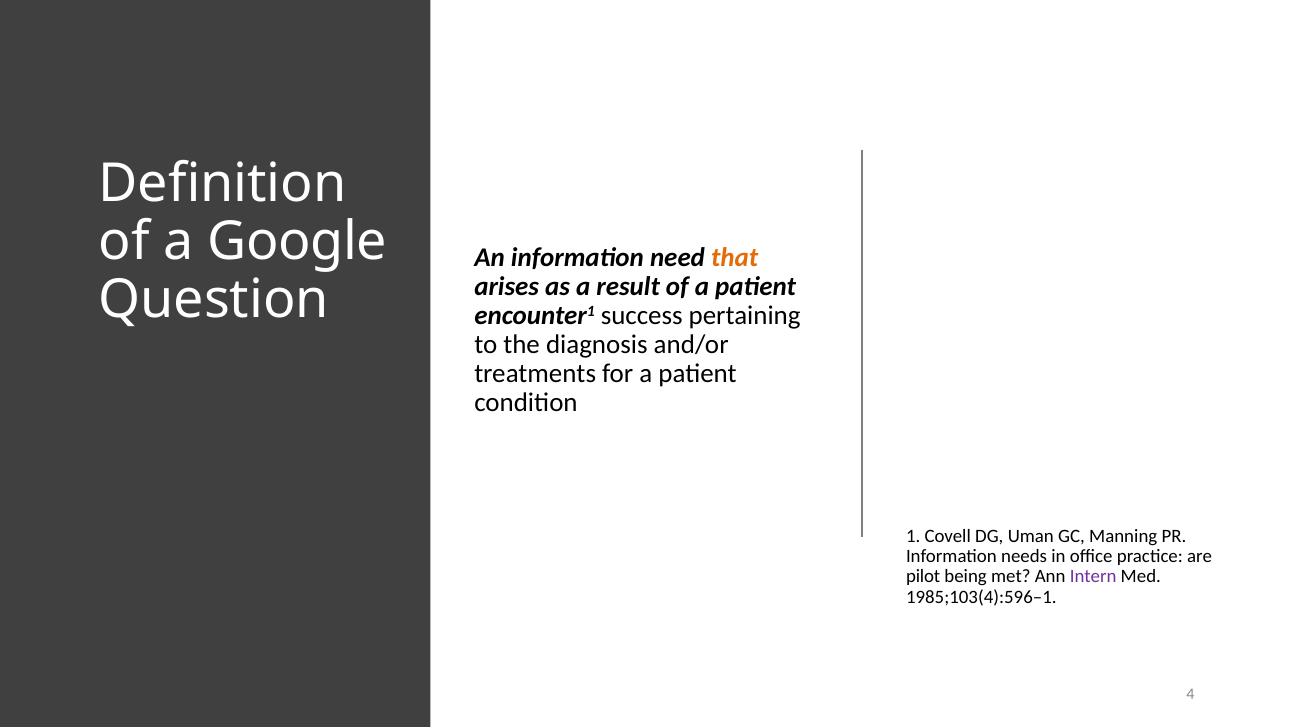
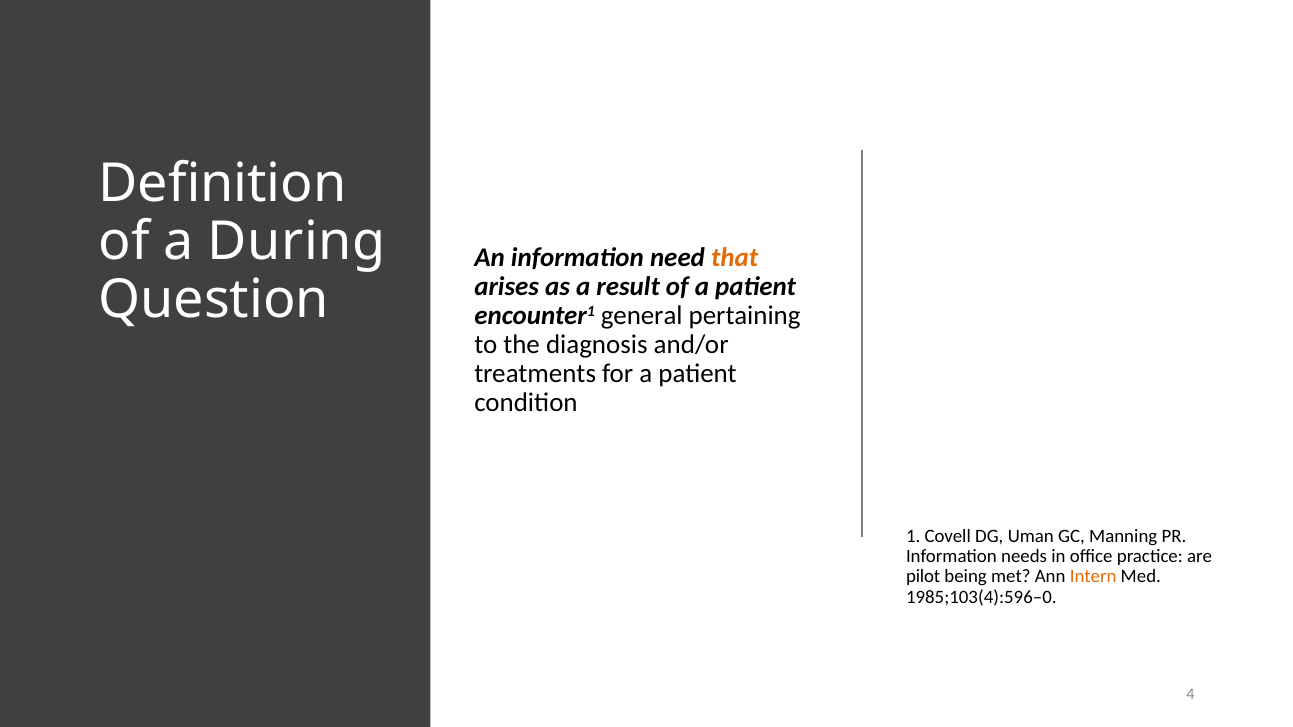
Google: Google -> During
success: success -> general
Intern colour: purple -> orange
1985;103(4):596–1: 1985;103(4):596–1 -> 1985;103(4):596–0
